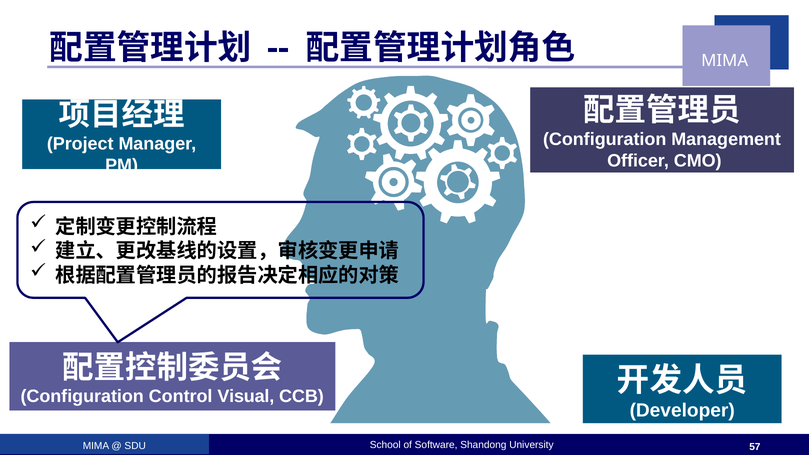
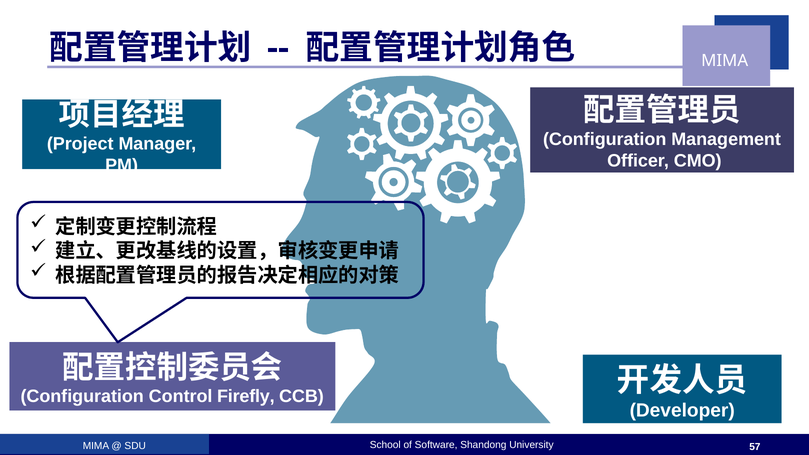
Visual: Visual -> Firefly
